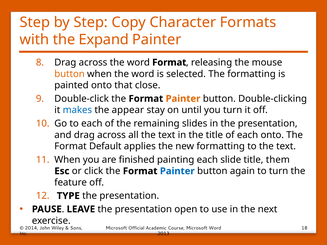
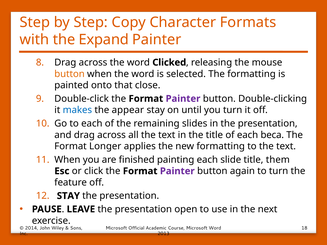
word Format: Format -> Clicked
Painter at (183, 99) colour: orange -> purple
each onto: onto -> beca
Default: Default -> Longer
Painter at (177, 171) colour: blue -> purple
TYPE at (68, 196): TYPE -> STAY
